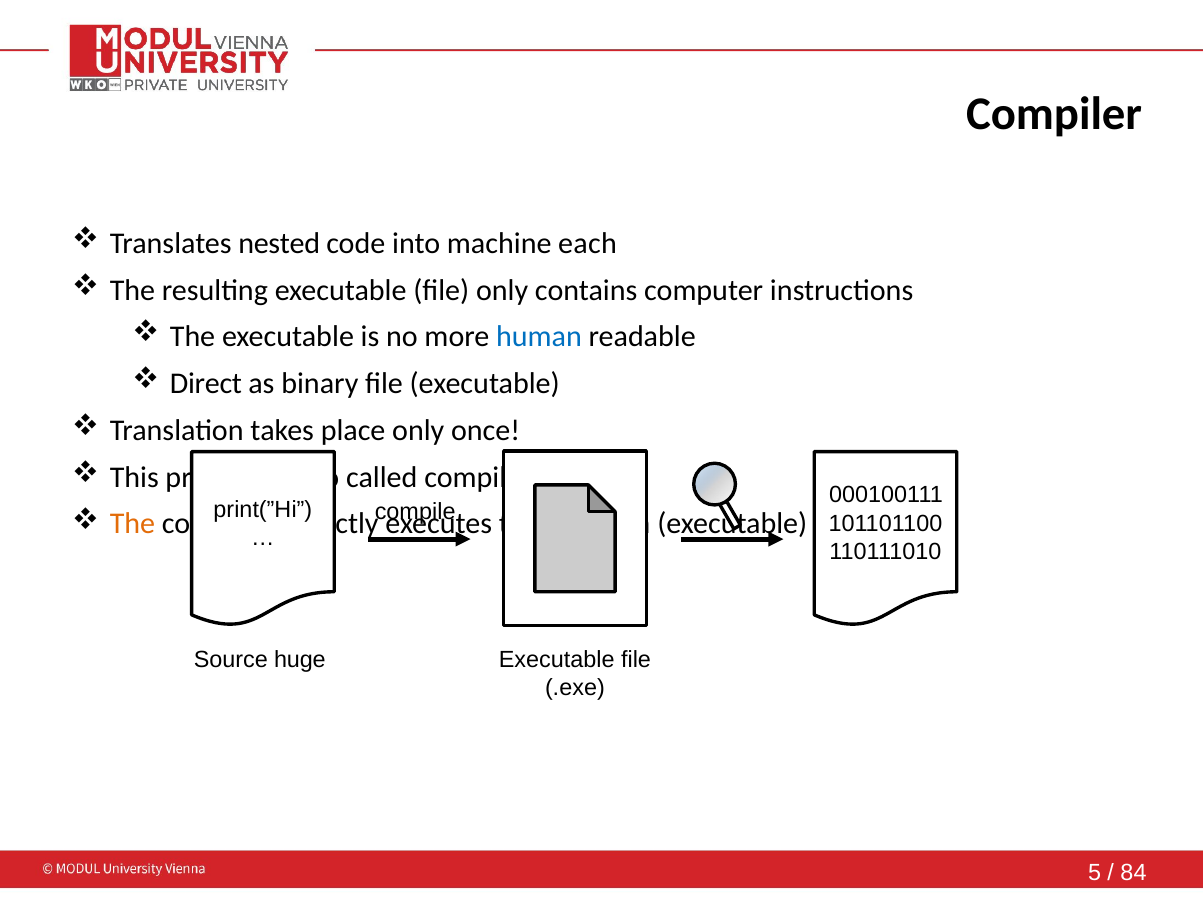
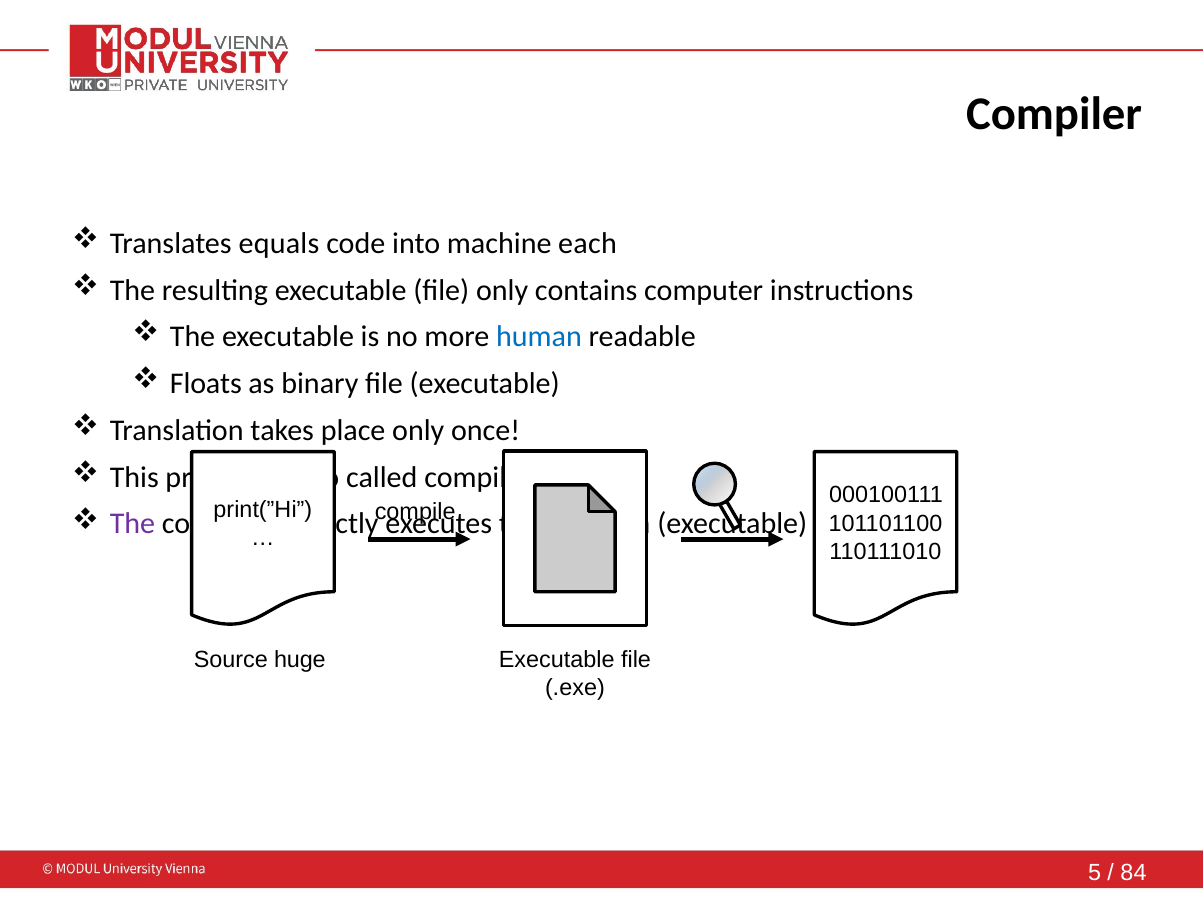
nested: nested -> equals
Direct: Direct -> Floats
The at (132, 524) colour: orange -> purple
